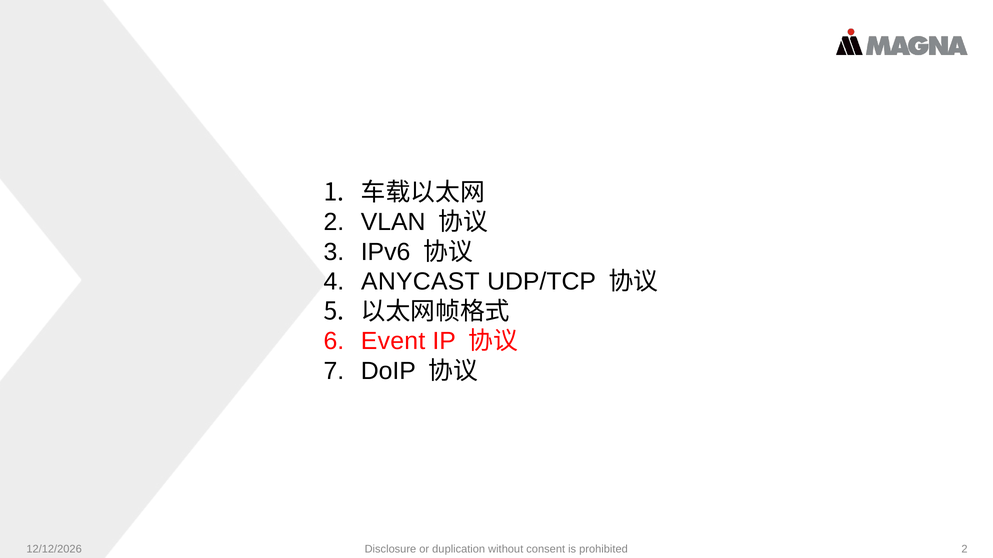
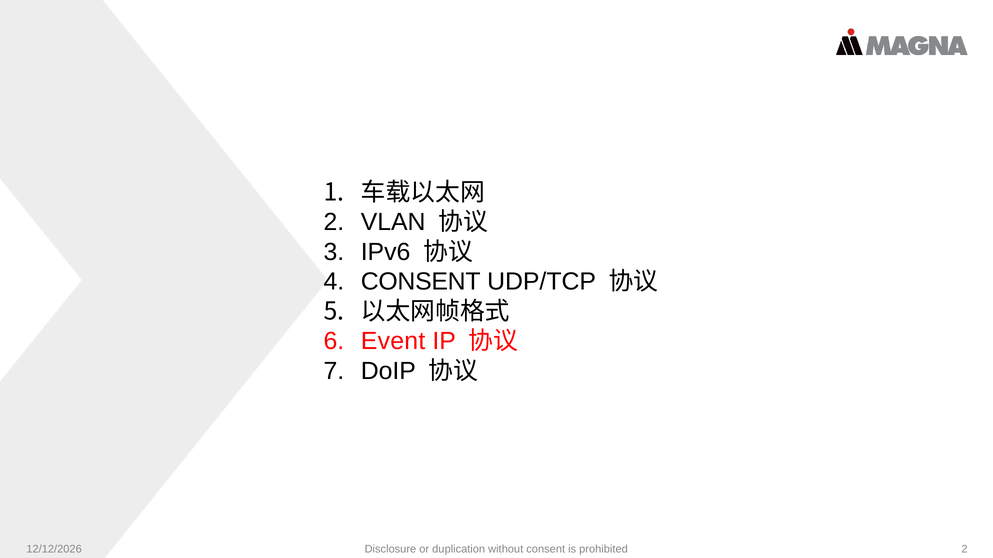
ANYCAST at (420, 282): ANYCAST -> CONSENT
